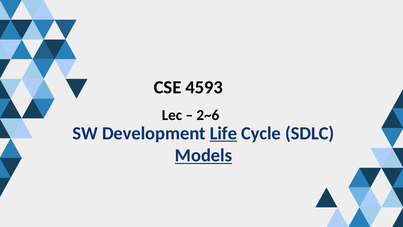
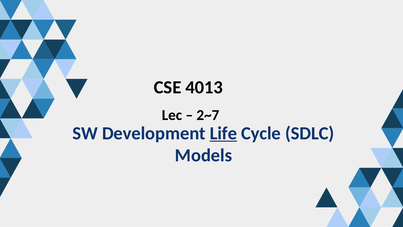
4593: 4593 -> 4013
2~6: 2~6 -> 2~7
Models underline: present -> none
